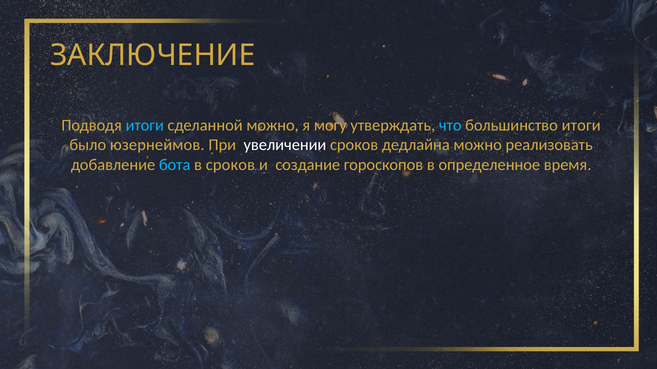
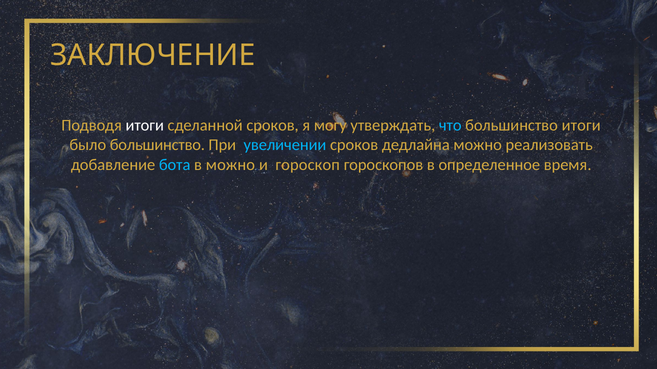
итоги at (145, 125) colour: light blue -> white
сделанной можно: можно -> сроков
было юзернеймов: юзернеймов -> большинство
увеличении colour: white -> light blue
в сроков: сроков -> можно
создание: создание -> гороскоп
